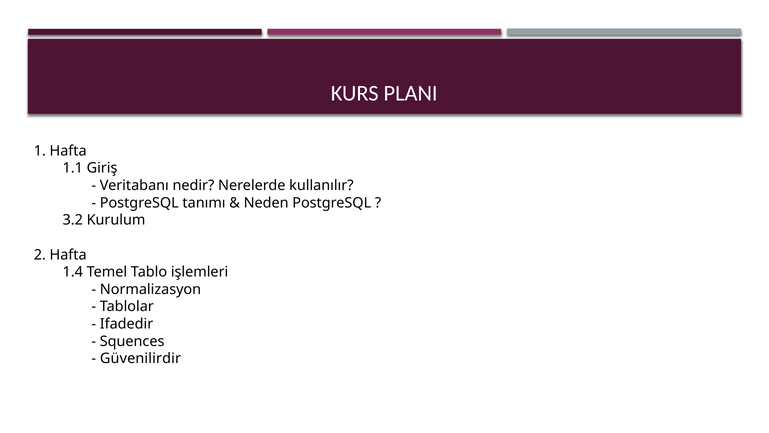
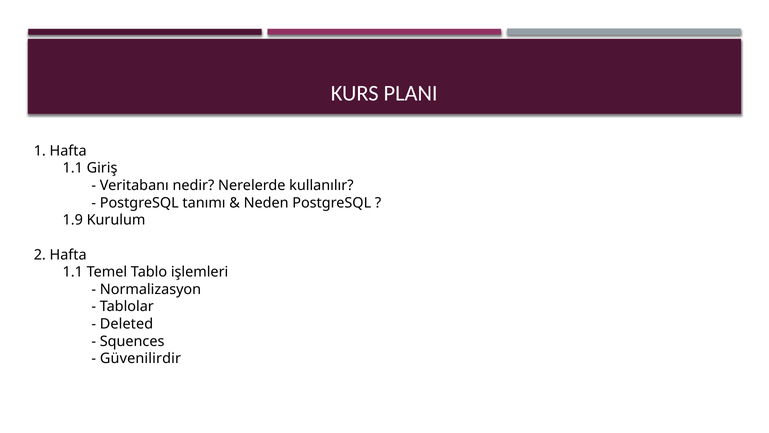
3.2: 3.2 -> 1.9
1.4 at (73, 272): 1.4 -> 1.1
Ifadedir: Ifadedir -> Deleted
